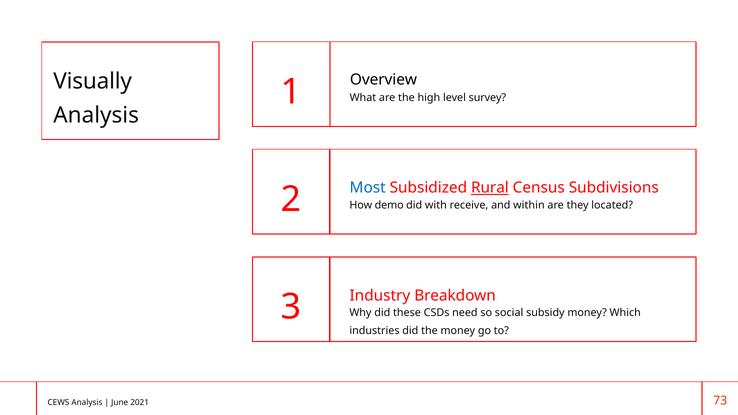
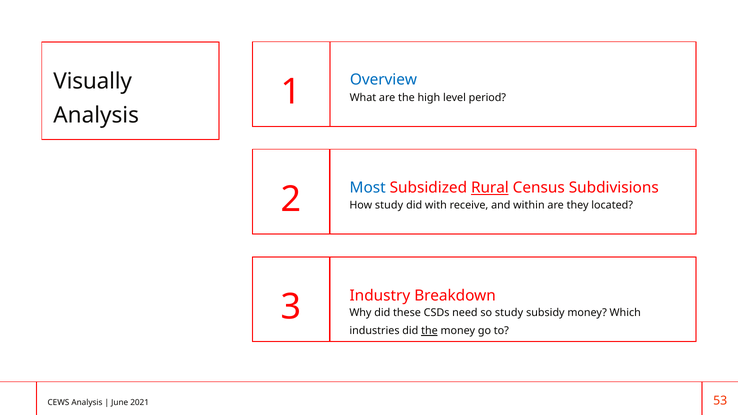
Overview colour: black -> blue
survey: survey -> period
How demo: demo -> study
so social: social -> study
the at (429, 331) underline: none -> present
73: 73 -> 53
